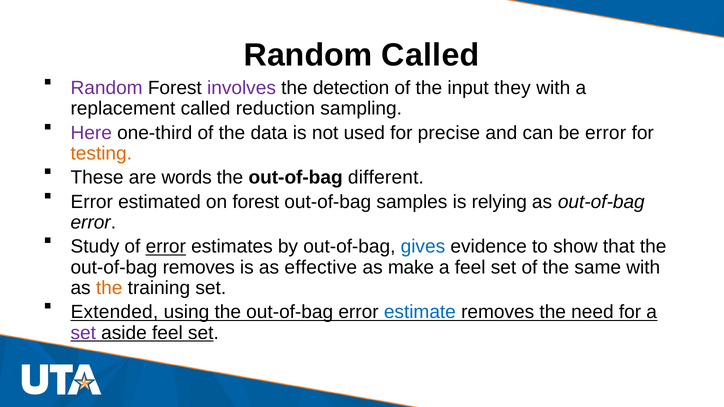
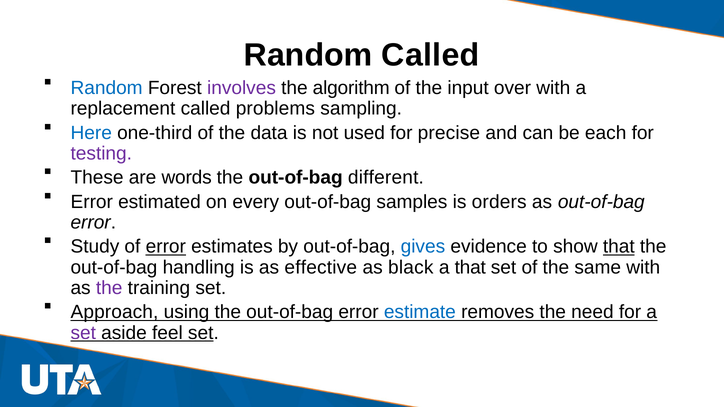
Random at (107, 88) colour: purple -> blue
detection: detection -> algorithm
they: they -> over
reduction: reduction -> problems
Here colour: purple -> blue
be error: error -> each
testing colour: orange -> purple
on forest: forest -> every
relying: relying -> orders
that at (619, 247) underline: none -> present
out-of-bag removes: removes -> handling
make: make -> black
a feel: feel -> that
the at (109, 288) colour: orange -> purple
Extended: Extended -> Approach
